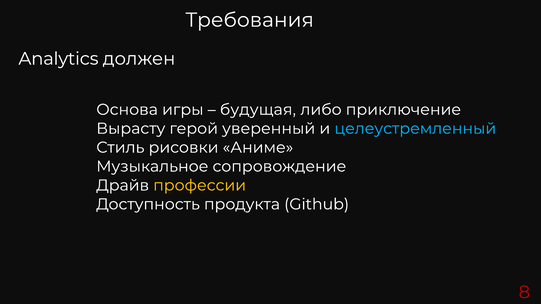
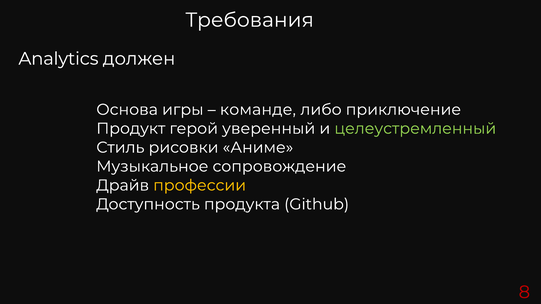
будущая: будущая -> команде
Вырасту: Вырасту -> Продукт
целеустремленный colour: light blue -> light green
